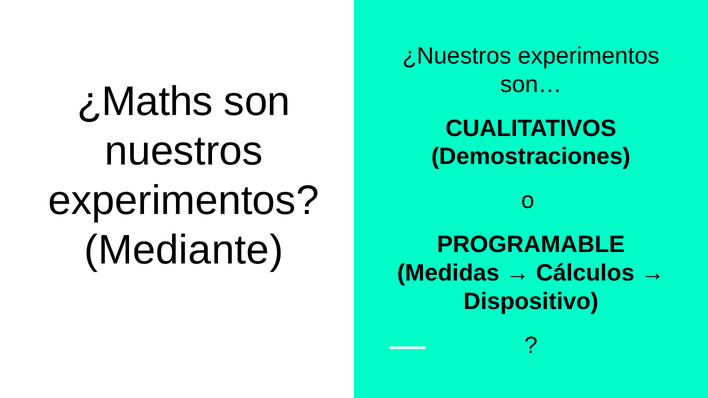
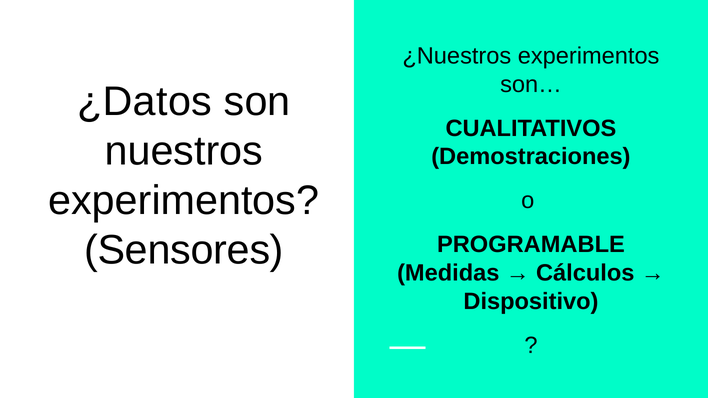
¿Maths: ¿Maths -> ¿Datos
Mediante: Mediante -> Sensores
